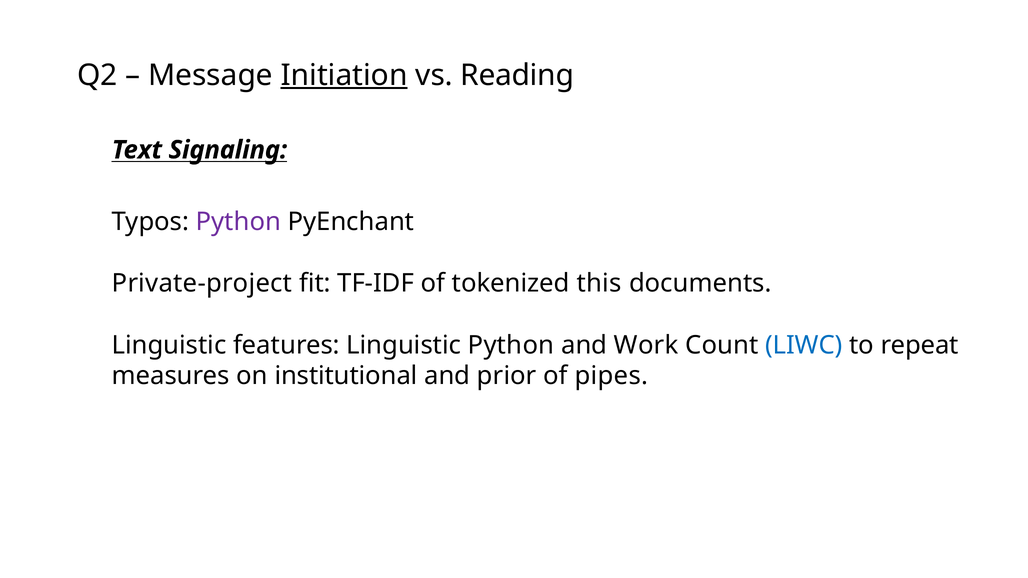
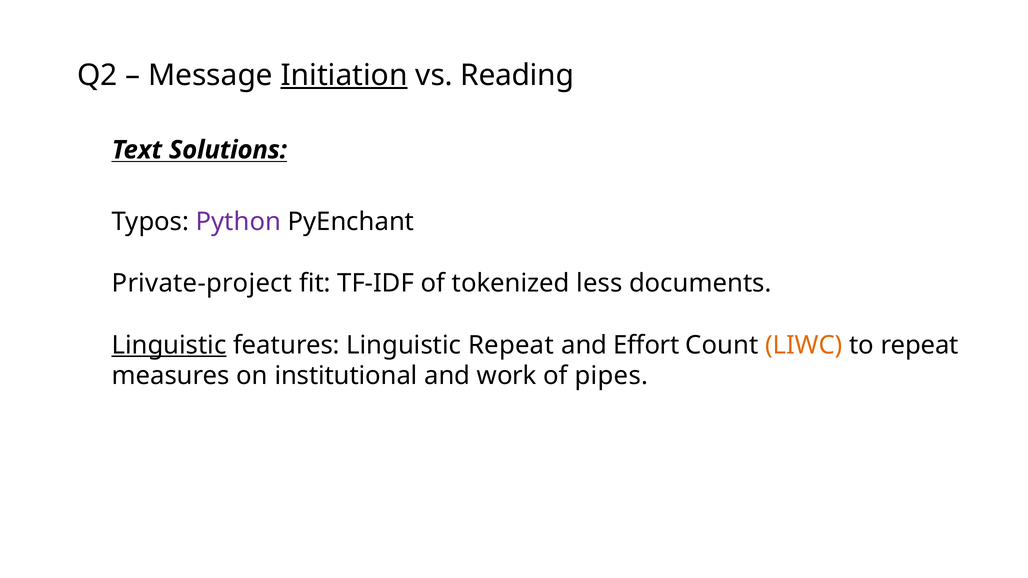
Signaling: Signaling -> Solutions
this: this -> less
Linguistic at (169, 345) underline: none -> present
Linguistic Python: Python -> Repeat
Work: Work -> Effort
LIWC colour: blue -> orange
prior: prior -> work
